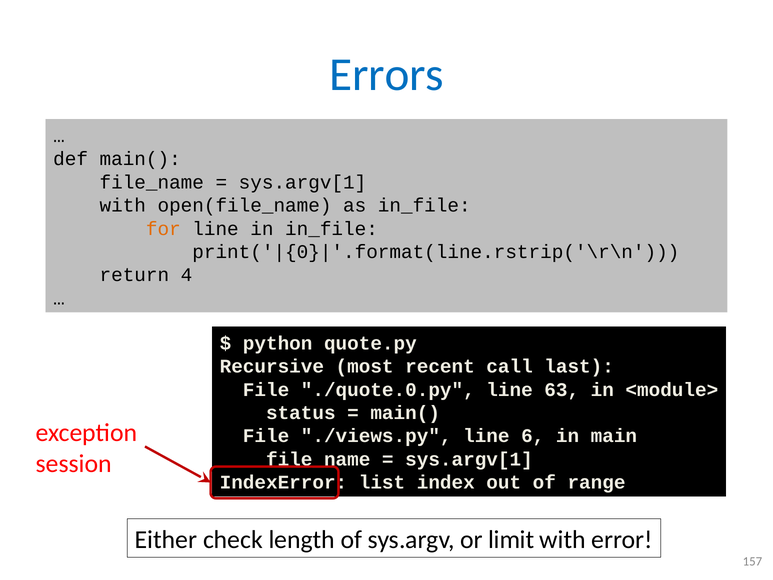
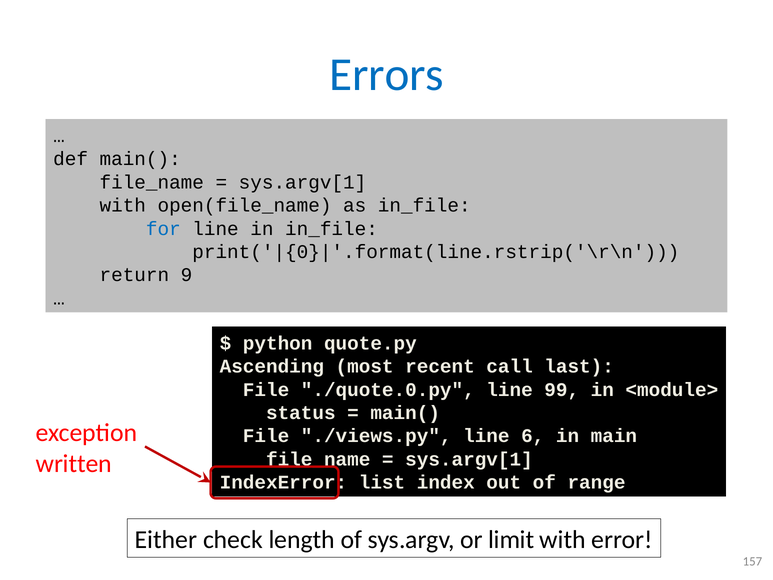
for colour: orange -> blue
4: 4 -> 9
Recursive: Recursive -> Ascending
63: 63 -> 99
session: session -> written
